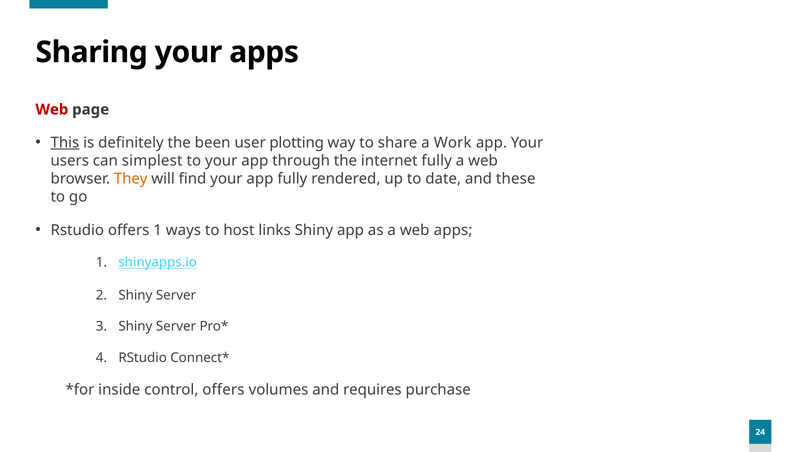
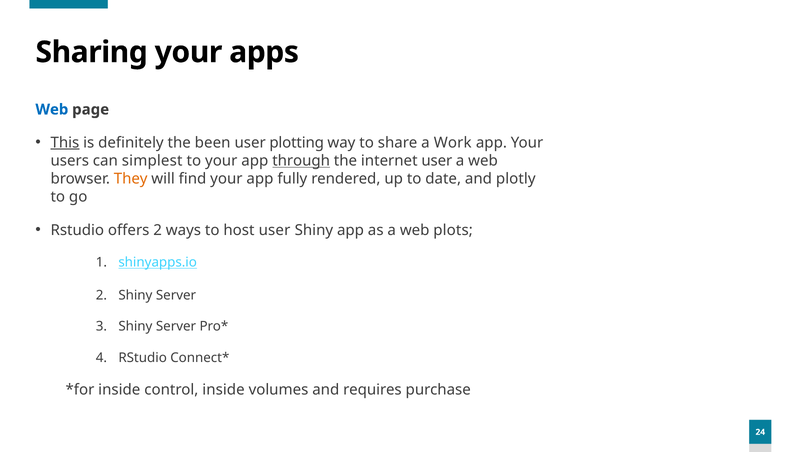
Web at (52, 110) colour: red -> blue
through underline: none -> present
internet fully: fully -> user
these: these -> plotly
offers 1: 1 -> 2
host links: links -> user
web apps: apps -> plots
control offers: offers -> inside
